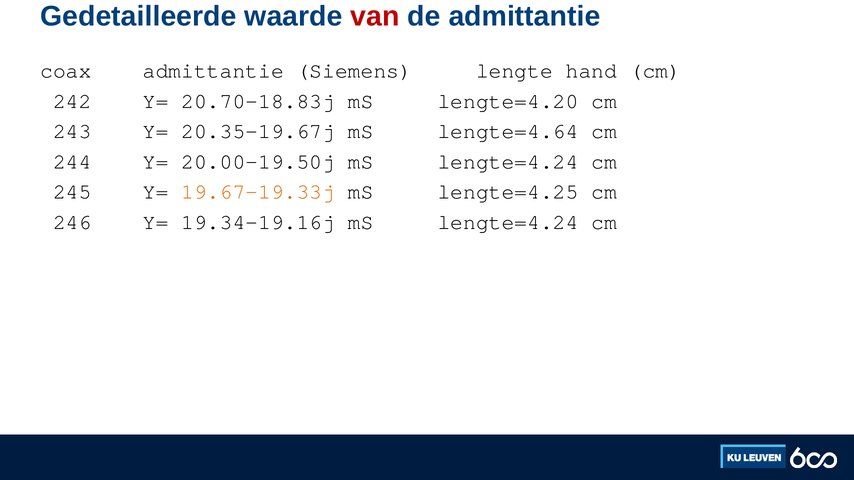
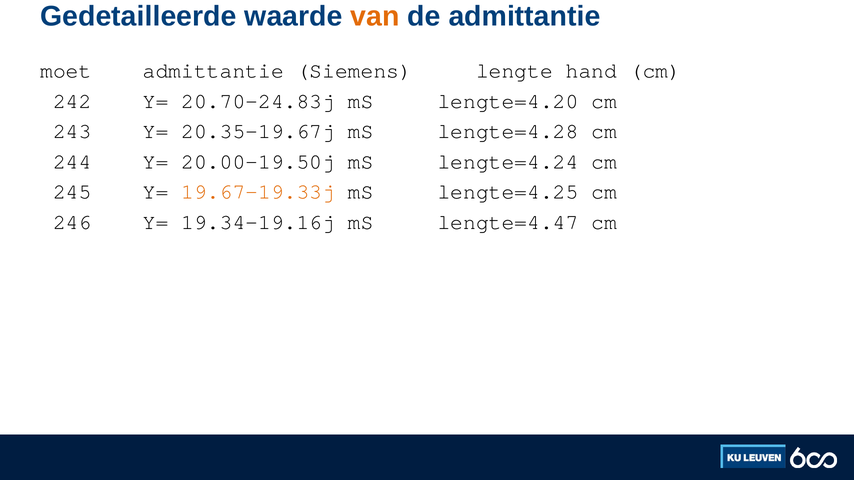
van colour: red -> orange
coax: coax -> moet
20.70-18.83j: 20.70-18.83j -> 20.70-24.83j
lengte=4.64: lengte=4.64 -> lengte=4.28
19.34-19.16j mS lengte=4.24: lengte=4.24 -> lengte=4.47
